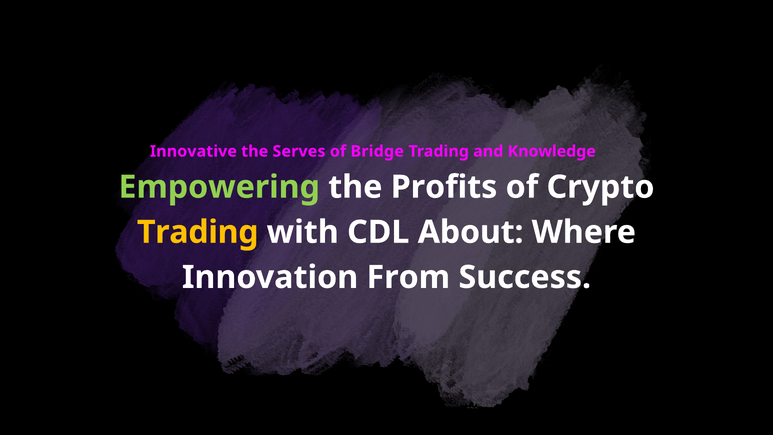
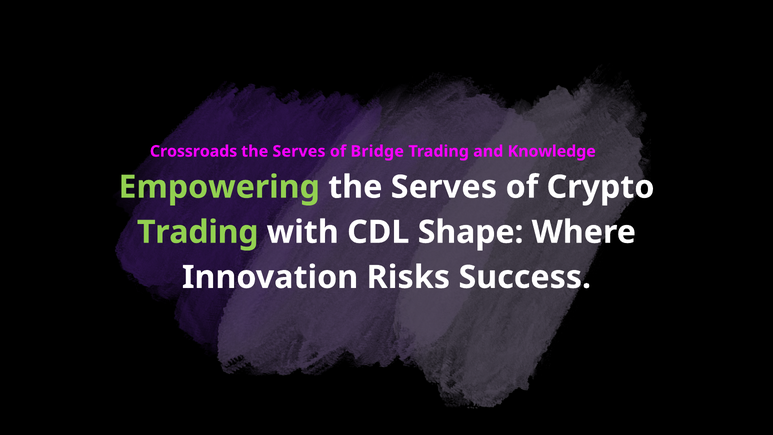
Innovative: Innovative -> Crossroads
Profits at (444, 187): Profits -> Serves
Trading at (198, 232) colour: yellow -> light green
About: About -> Shape
From: From -> Risks
